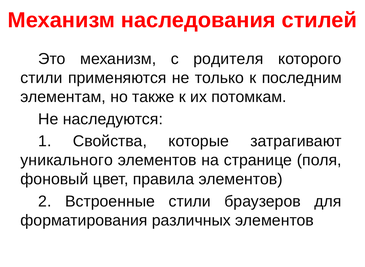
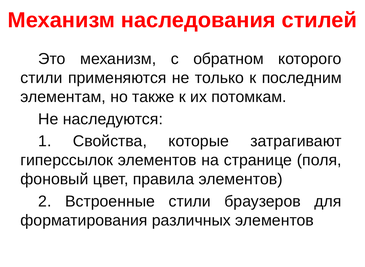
родителя: родителя -> обратном
уникального: уникального -> гиперссылок
